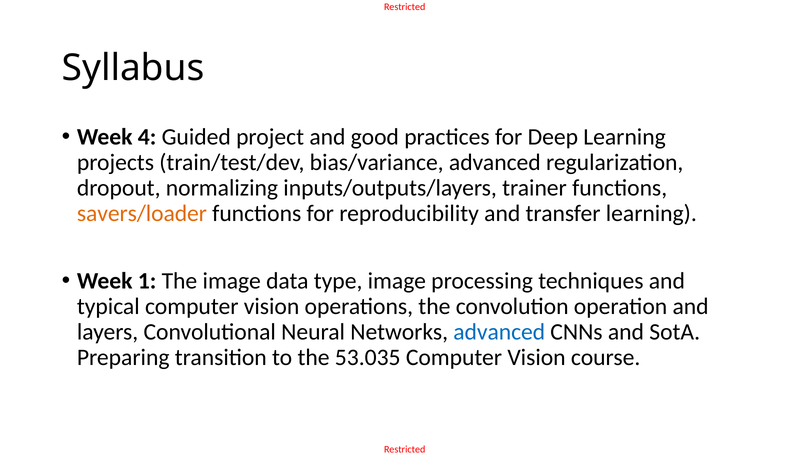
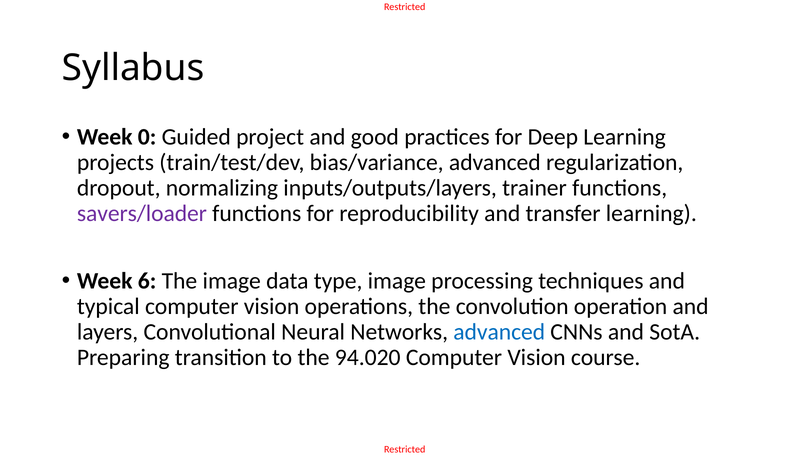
4: 4 -> 0
savers/loader colour: orange -> purple
1: 1 -> 6
53.035: 53.035 -> 94.020
